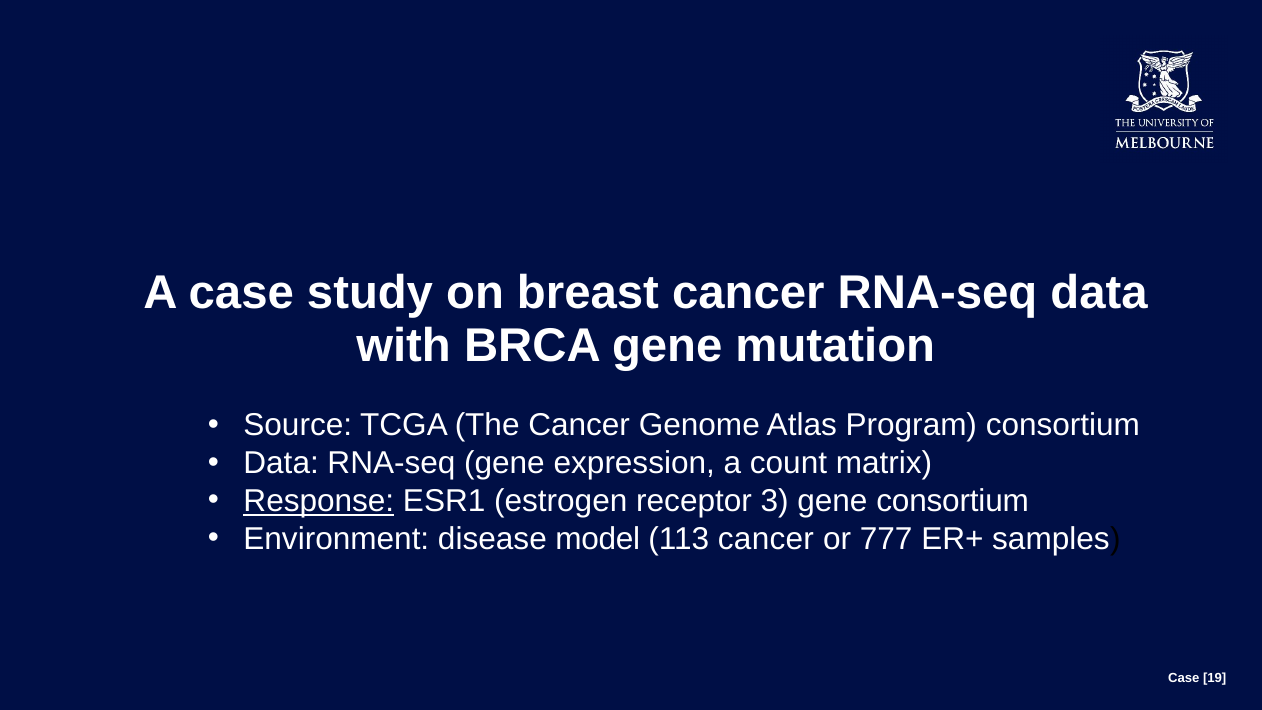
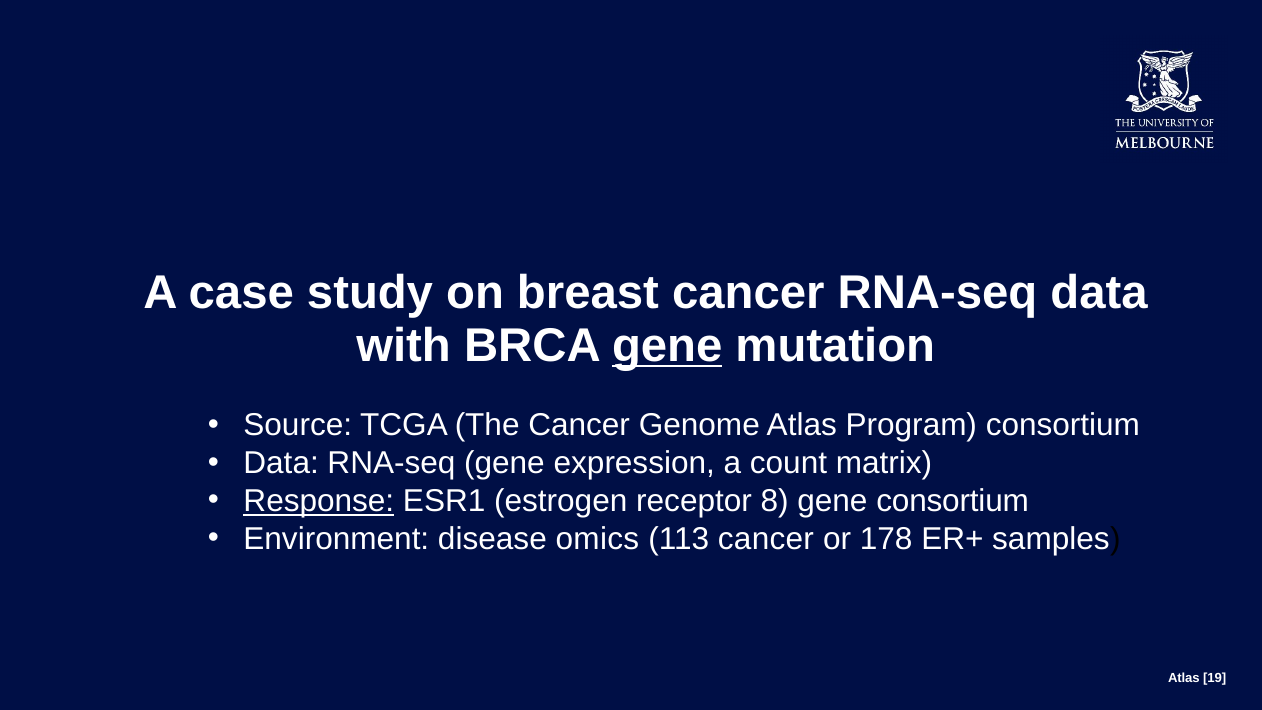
gene at (667, 346) underline: none -> present
3: 3 -> 8
model: model -> omics
777: 777 -> 178
Case at (1184, 678): Case -> Atlas
